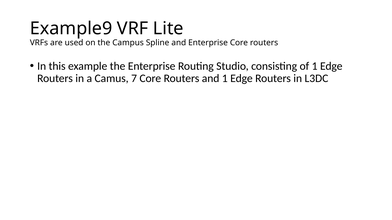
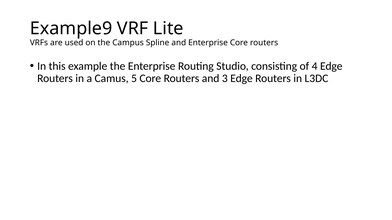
of 1: 1 -> 4
7: 7 -> 5
and 1: 1 -> 3
